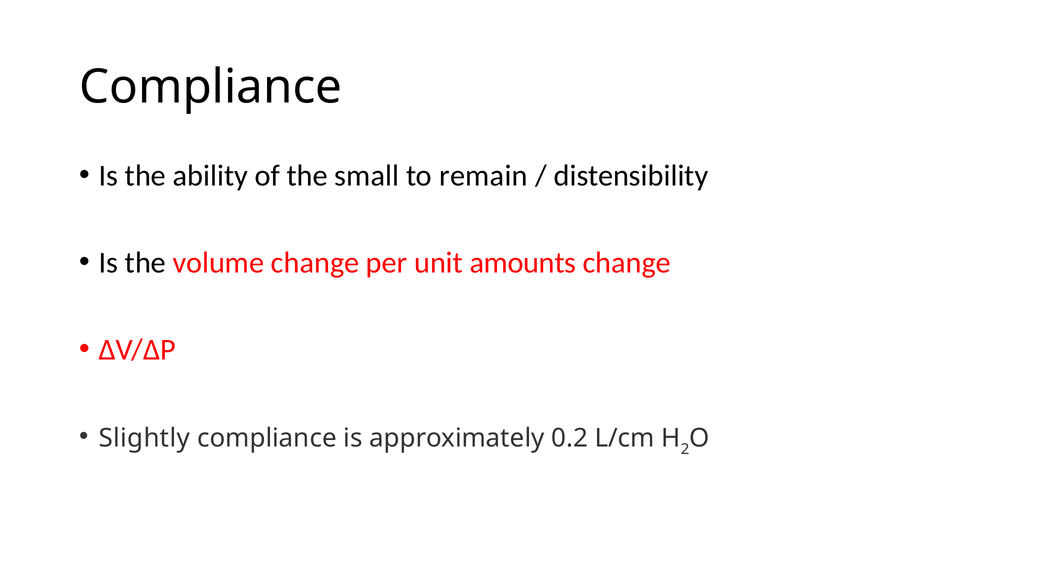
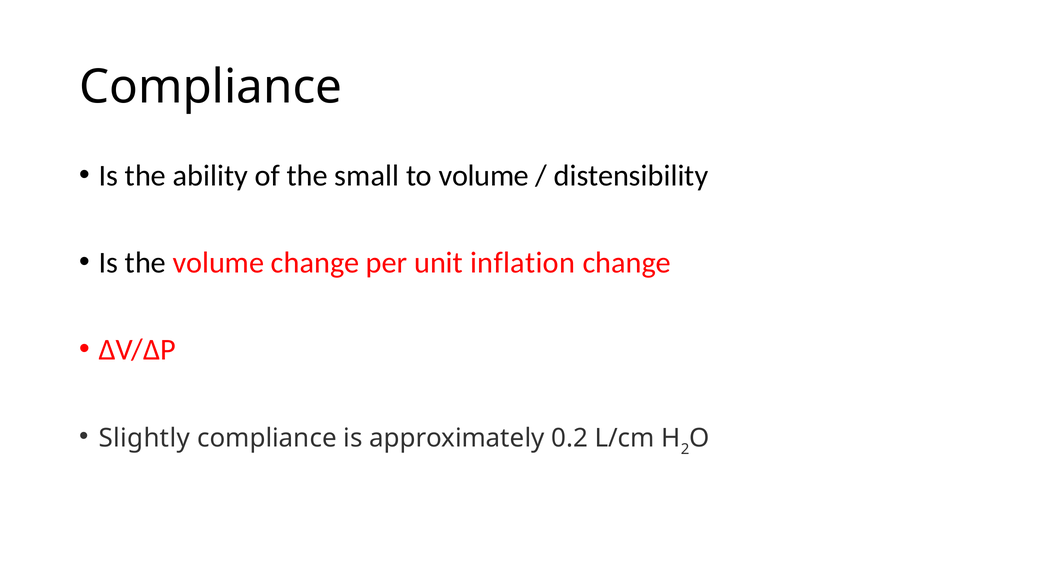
to remain: remain -> volume
amounts: amounts -> inflation
